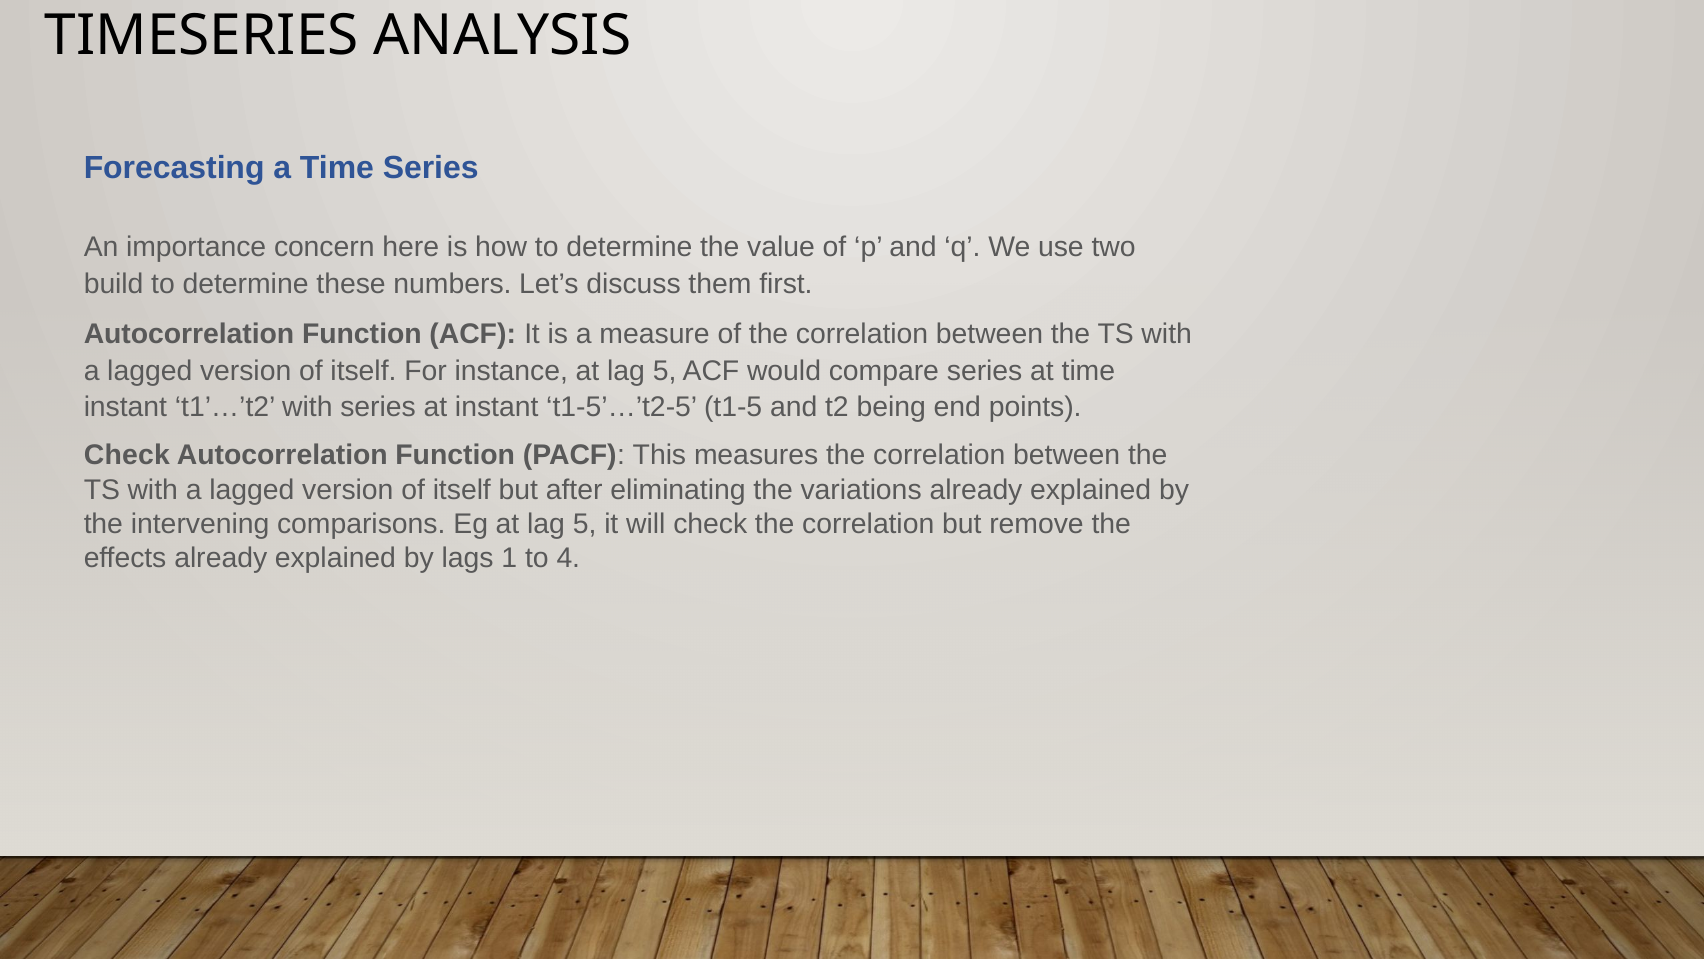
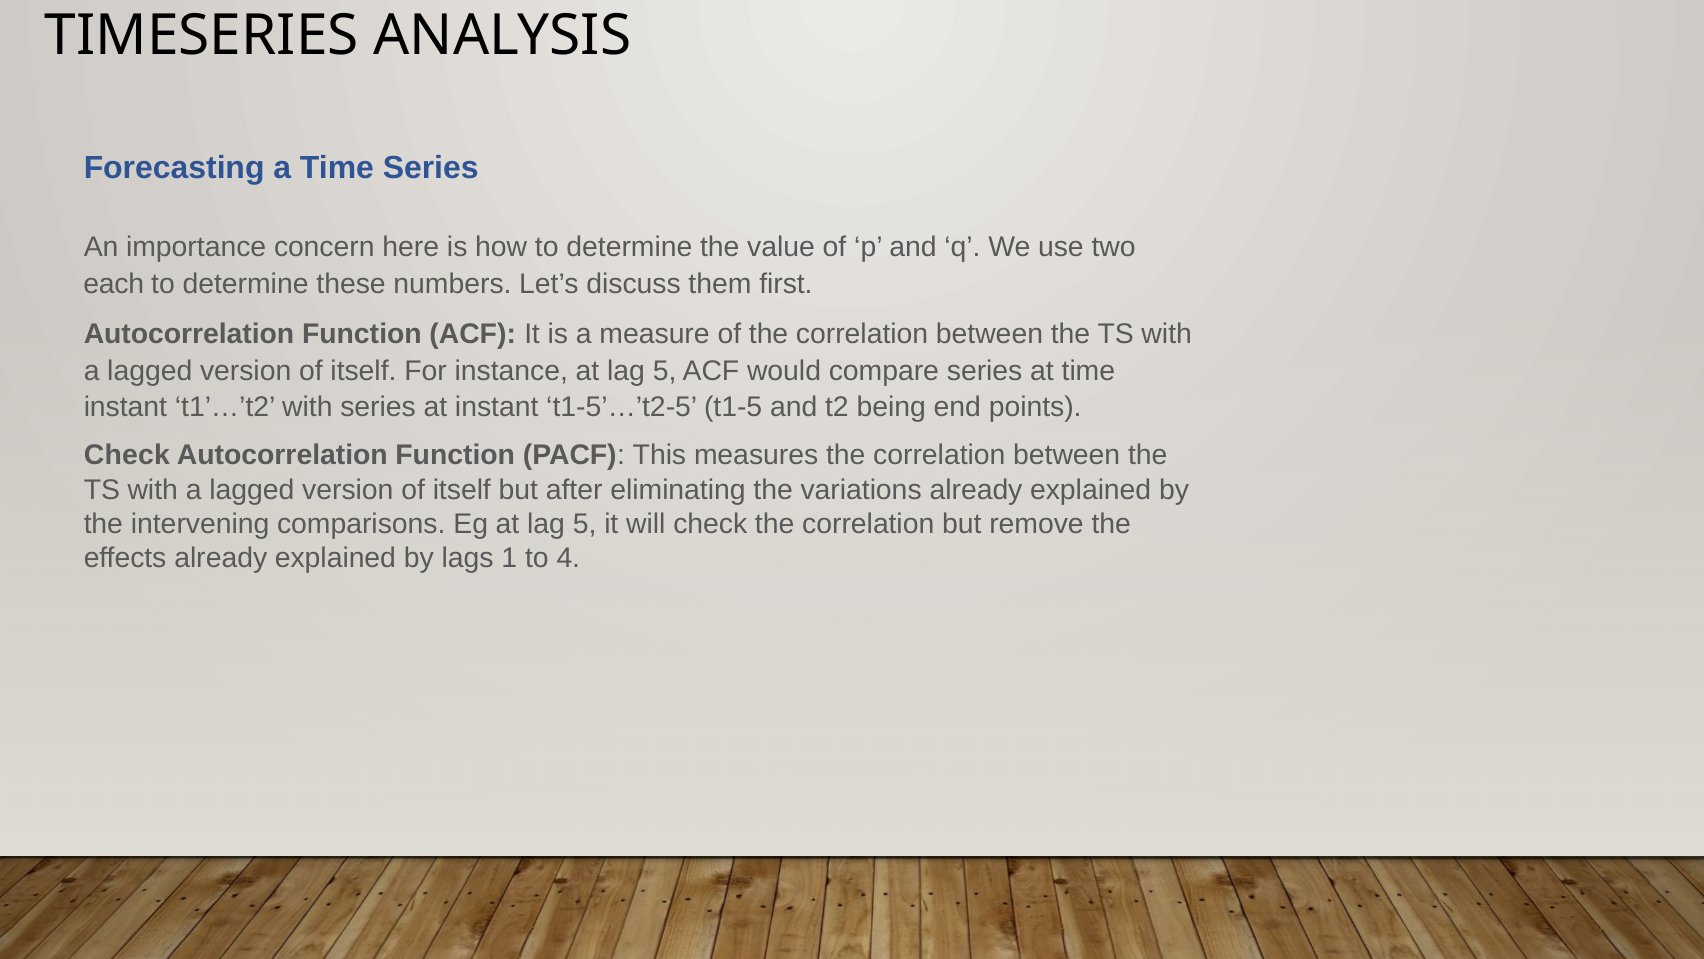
build: build -> each
